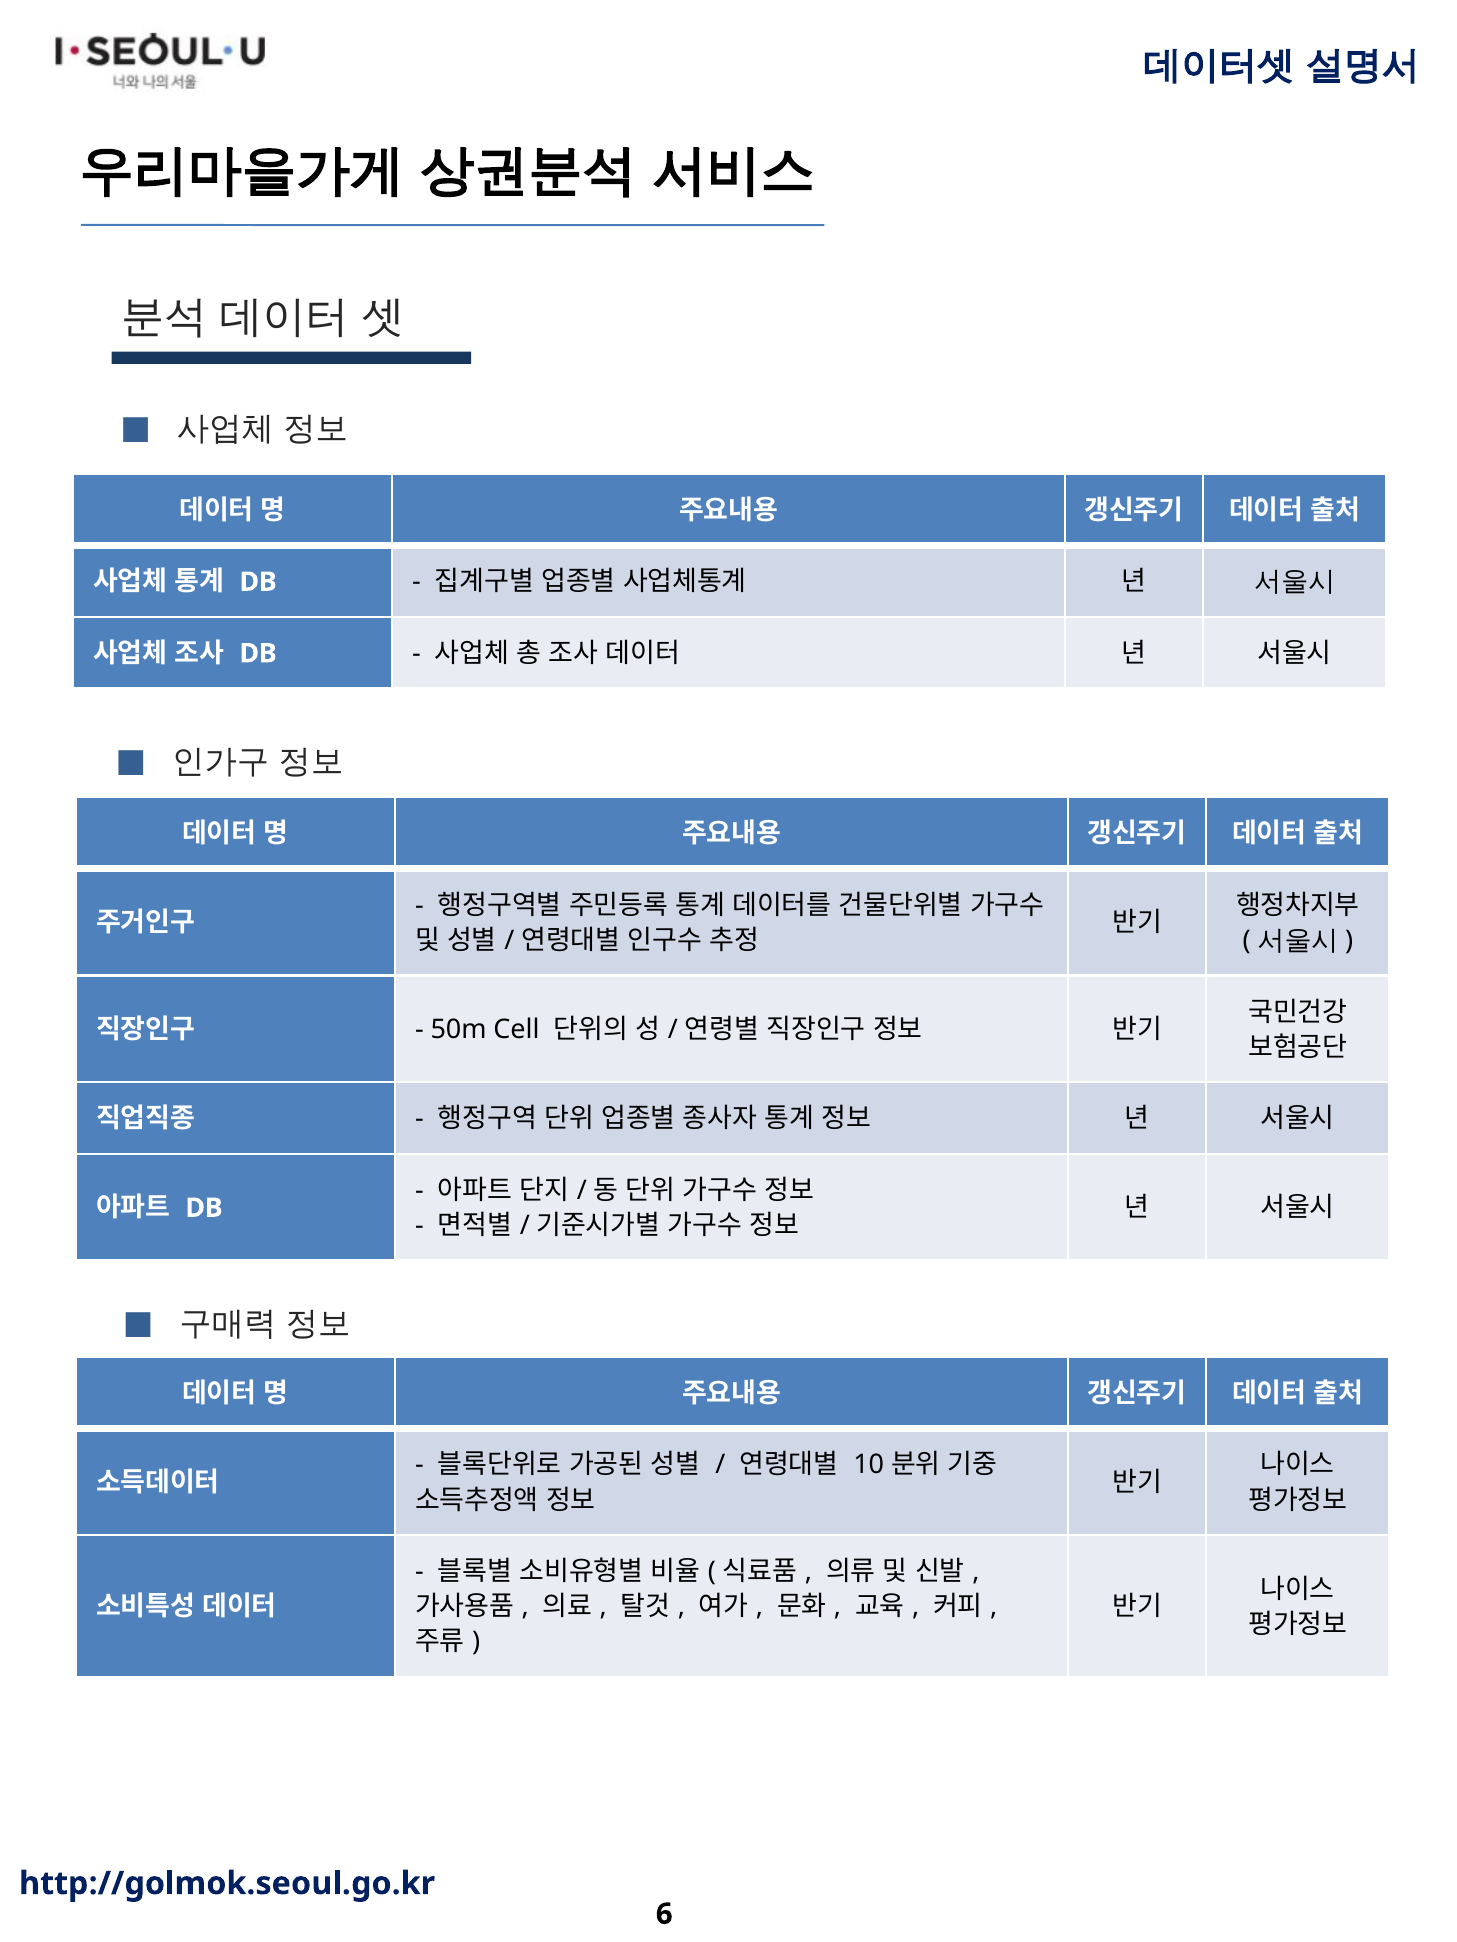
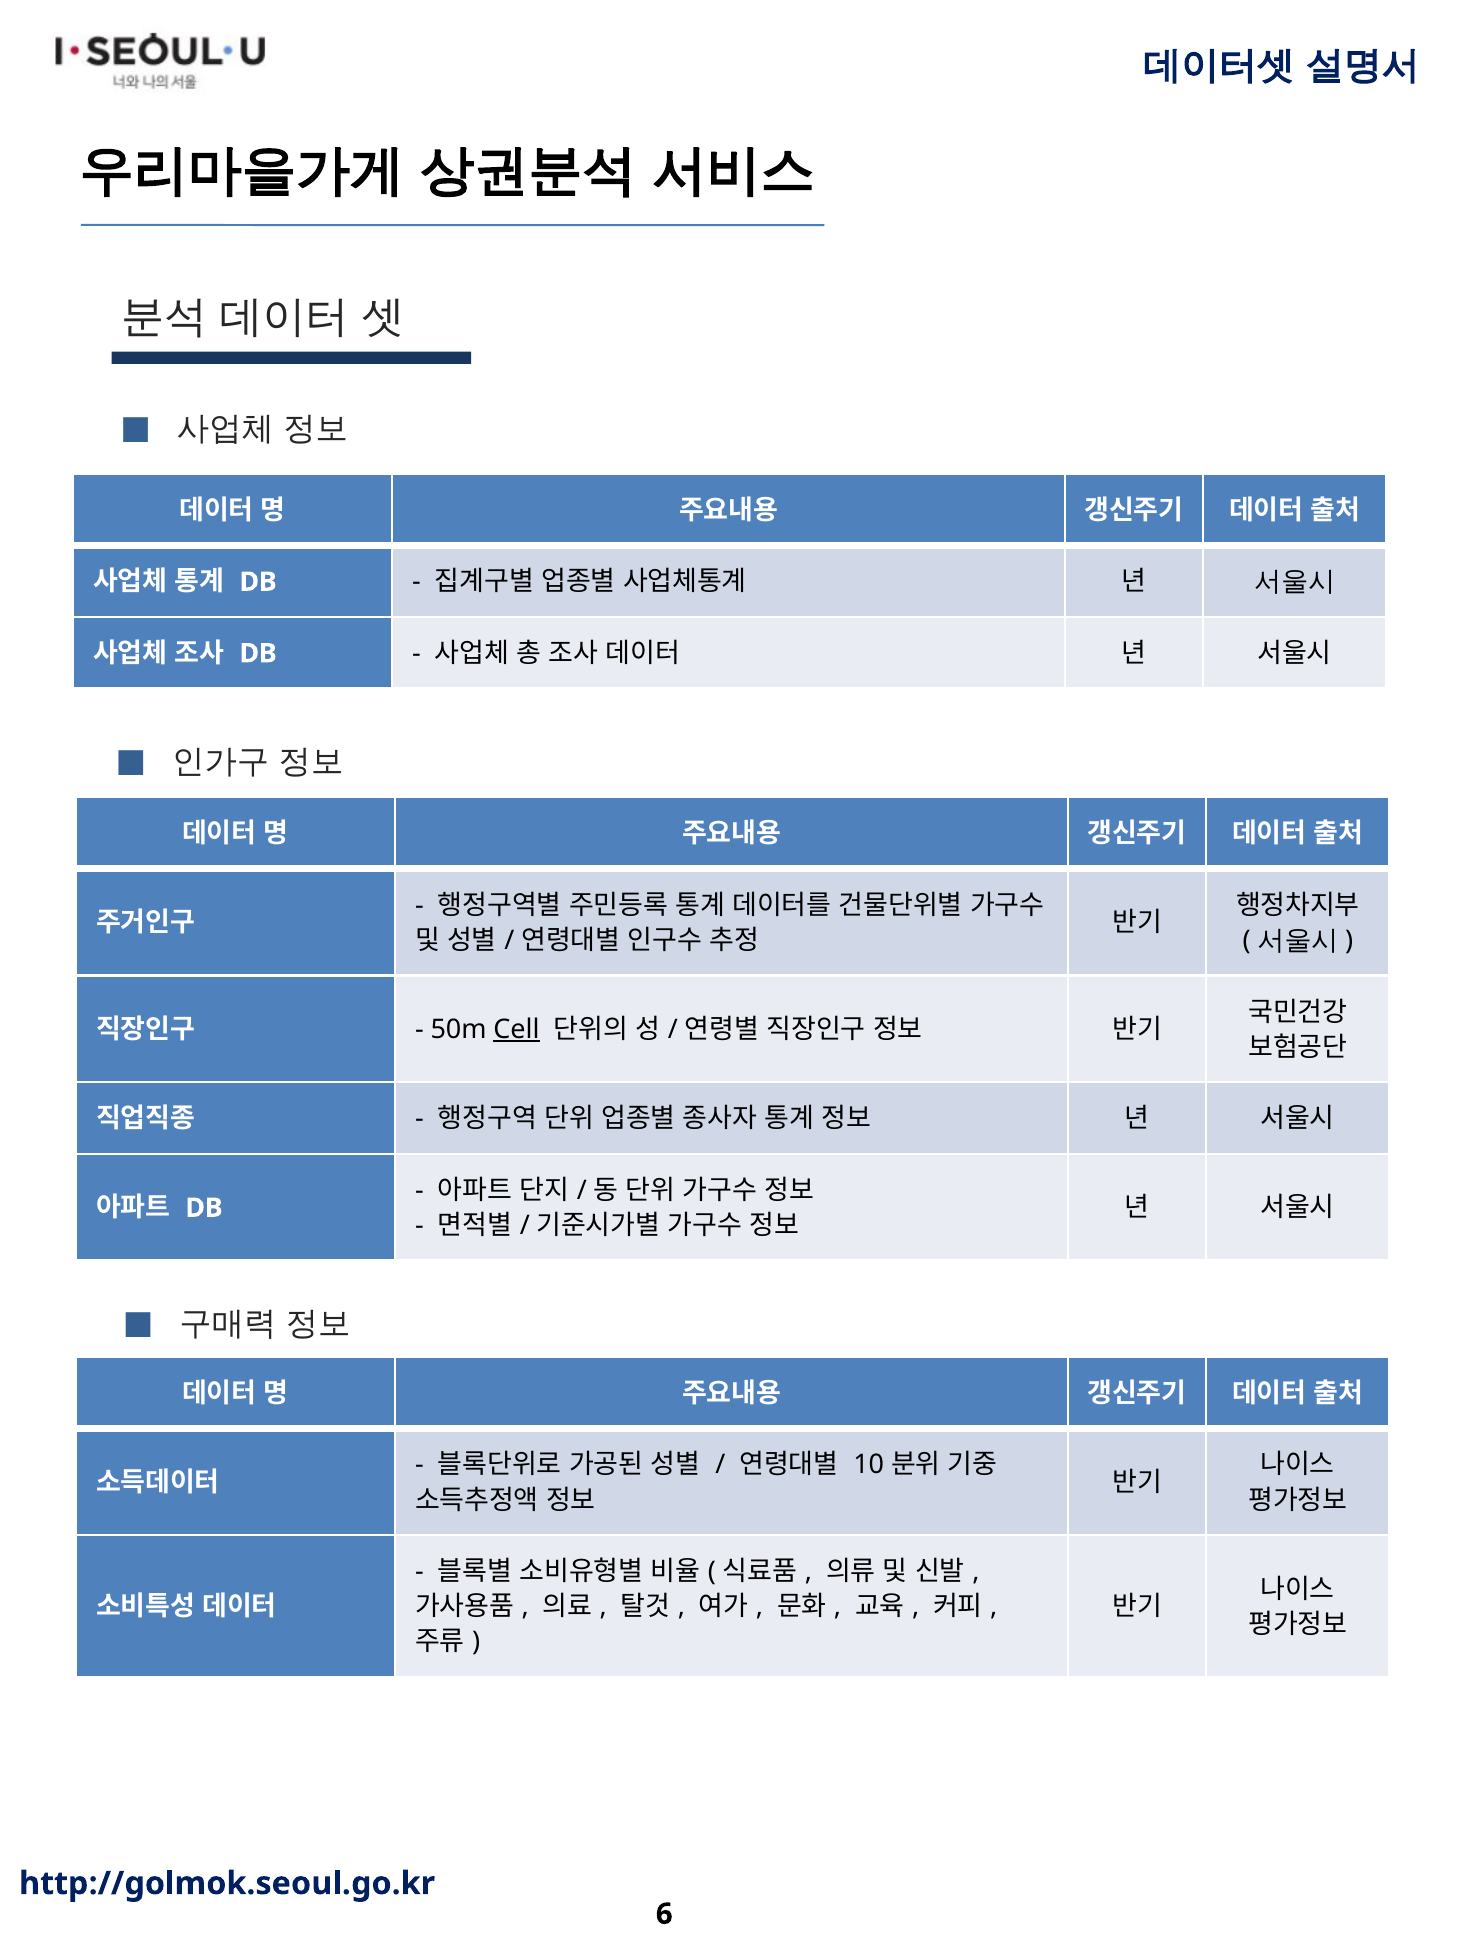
Cell underline: none -> present
